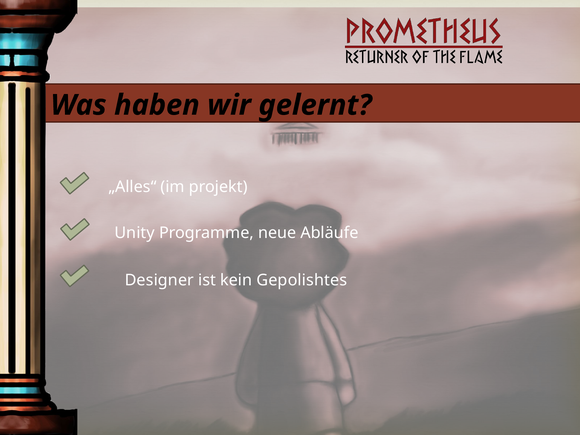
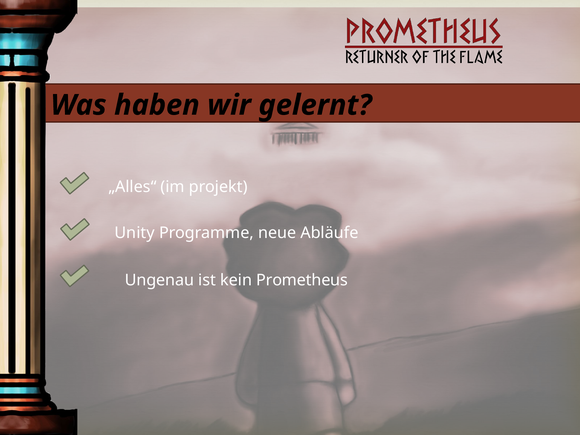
Designer: Designer -> Ungenau
Gepolishtes: Gepolishtes -> Prometheus
